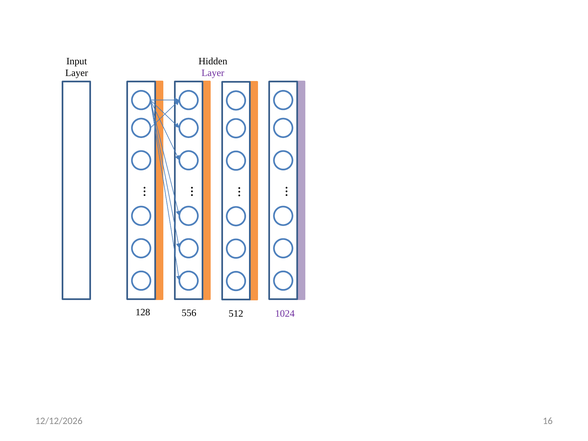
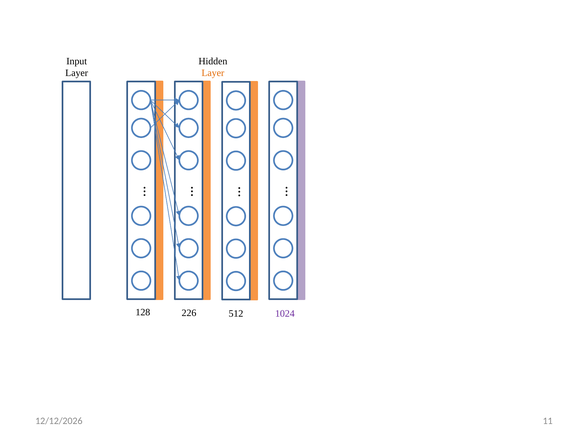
Layer at (213, 73) colour: purple -> orange
556: 556 -> 226
16: 16 -> 11
